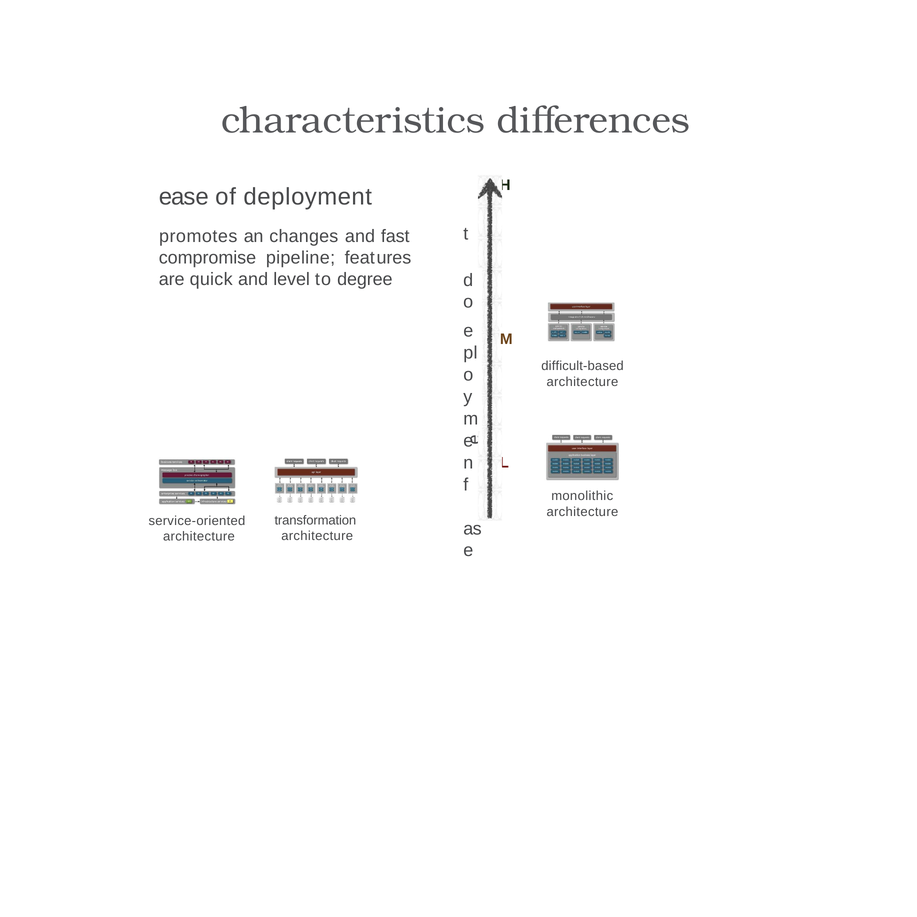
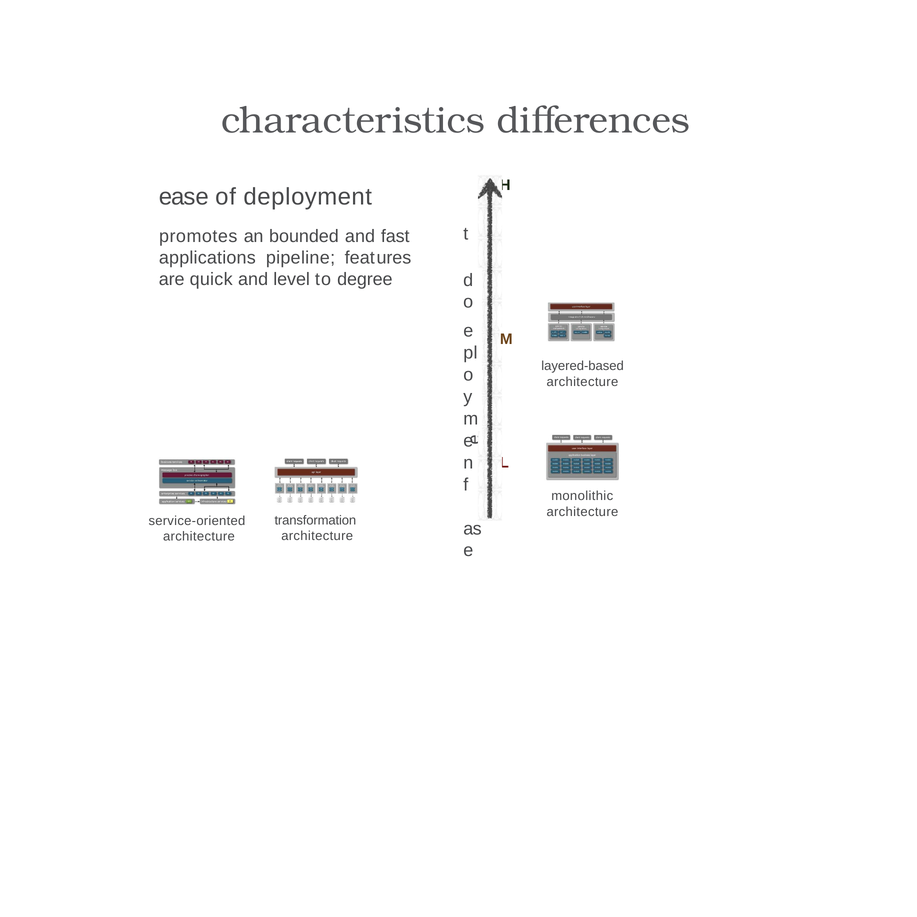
changes: changes -> bounded
compromise: compromise -> applications
difficult-based: difficult-based -> layered-based
